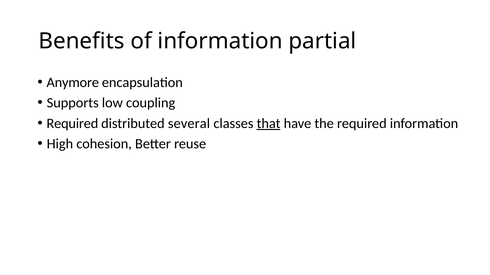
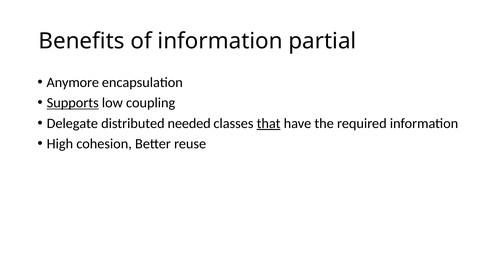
Supports underline: none -> present
Required at (72, 124): Required -> Delegate
several: several -> needed
